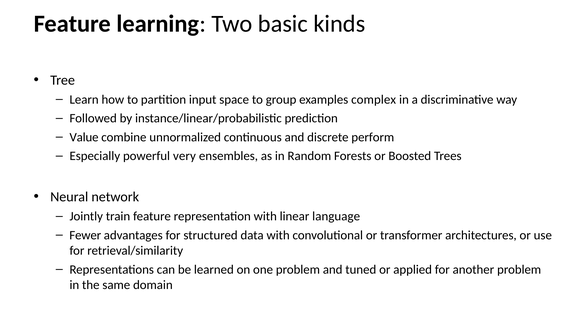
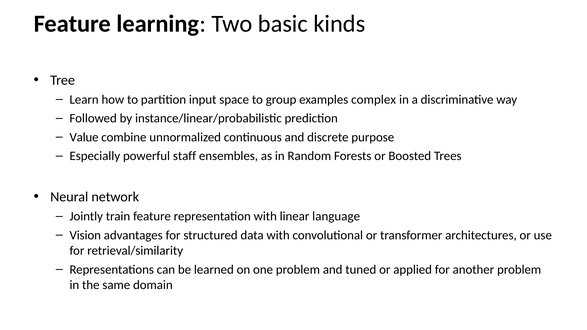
perform: perform -> purpose
very: very -> staff
Fewer: Fewer -> Vision
